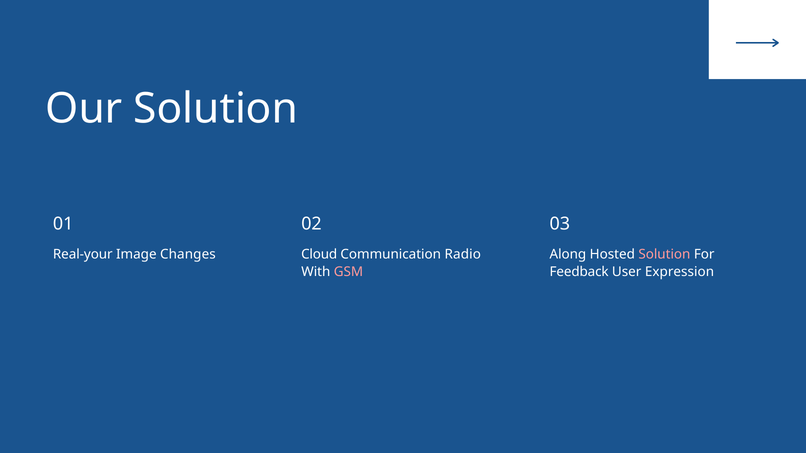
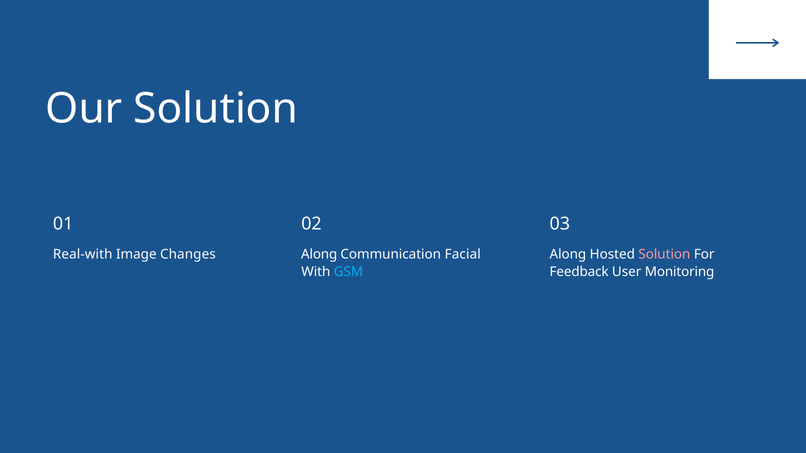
Real-your: Real-your -> Real-with
Cloud at (319, 255): Cloud -> Along
Radio: Radio -> Facial
GSM colour: pink -> light blue
Expression: Expression -> Monitoring
